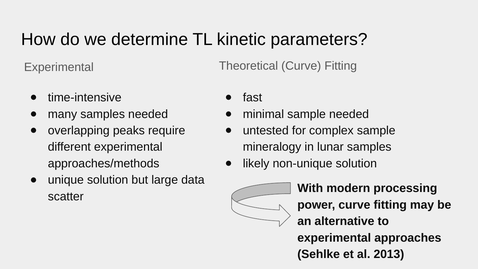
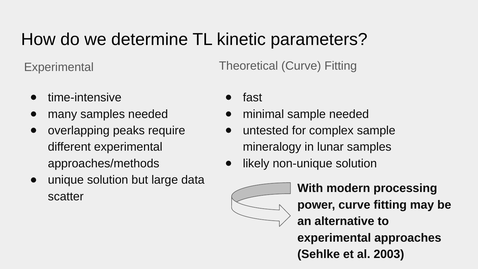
2013: 2013 -> 2003
